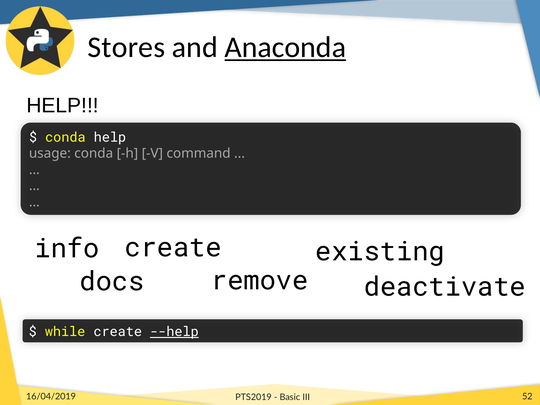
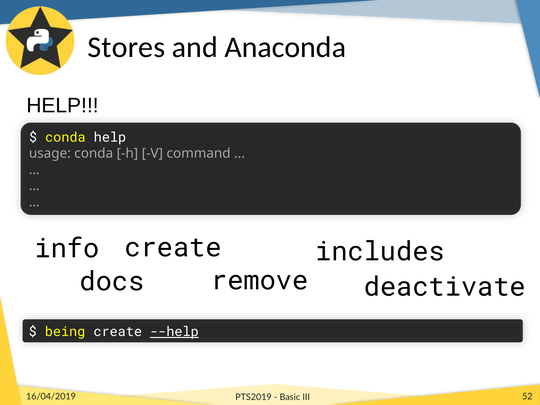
Anaconda underline: present -> none
existing: existing -> includes
while: while -> being
